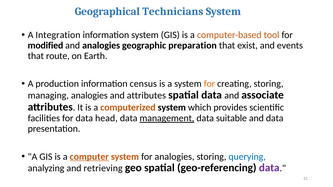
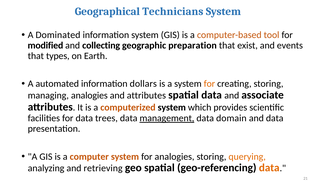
Integration: Integration -> Dominated
and analogies: analogies -> collecting
route: route -> types
production: production -> automated
census: census -> dollars
head: head -> trees
suitable: suitable -> domain
computer underline: present -> none
querying colour: blue -> orange
data at (269, 168) colour: purple -> orange
